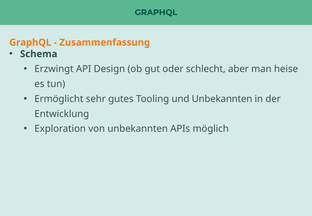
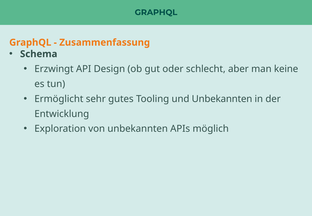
heise: heise -> keine
